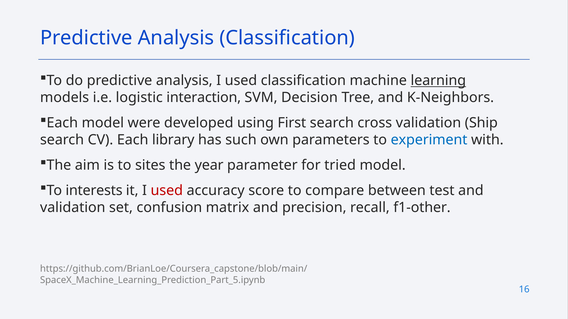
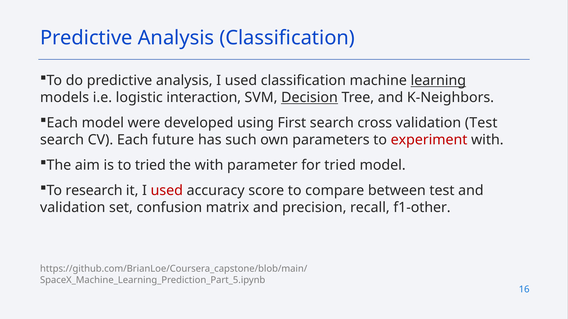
Decision underline: none -> present
validation Ship: Ship -> Test
library: library -> future
experiment colour: blue -> red
to sites: sites -> tried
the year: year -> with
interests: interests -> research
